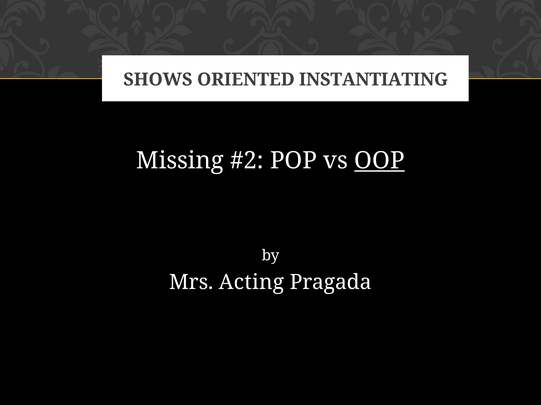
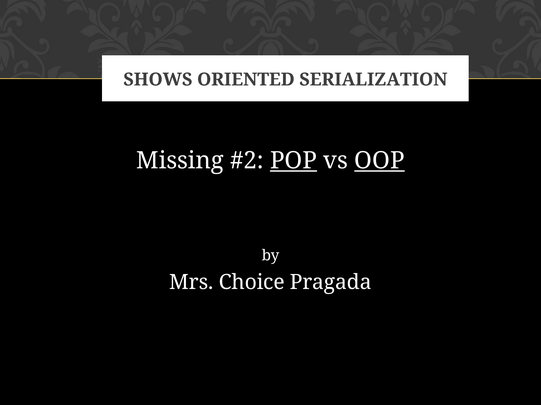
INSTANTIATING: INSTANTIATING -> SERIALIZATION
POP underline: none -> present
Acting: Acting -> Choice
